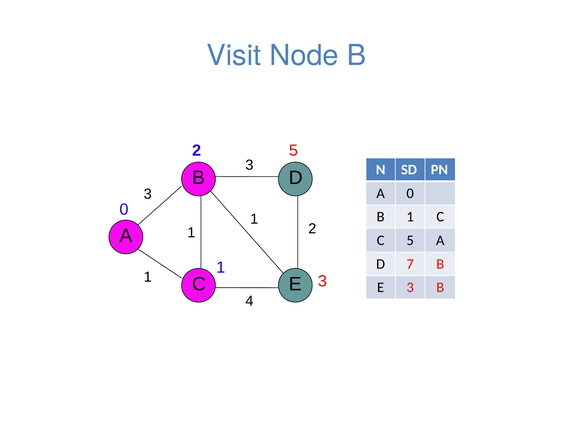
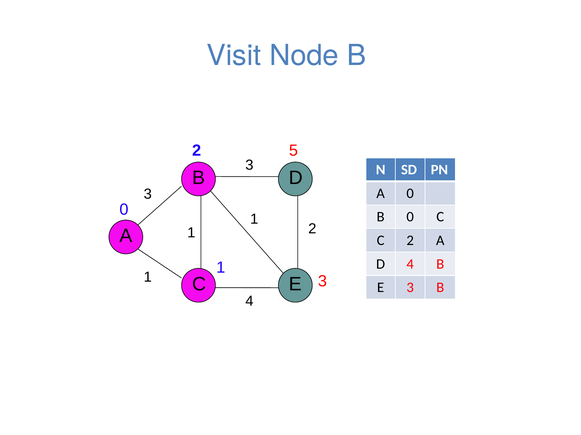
B 1: 1 -> 0
C 5: 5 -> 2
D 7: 7 -> 4
